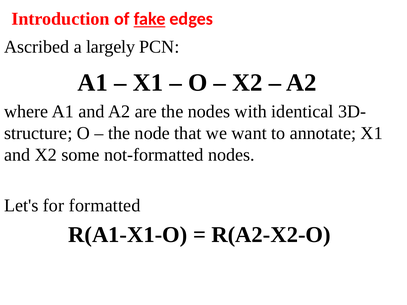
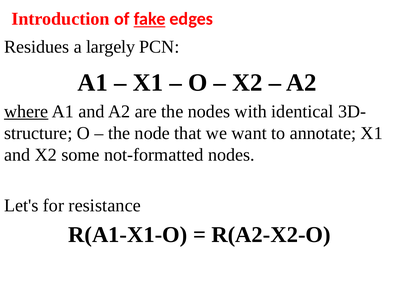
Ascribed: Ascribed -> Residues
where underline: none -> present
formatted: formatted -> resistance
